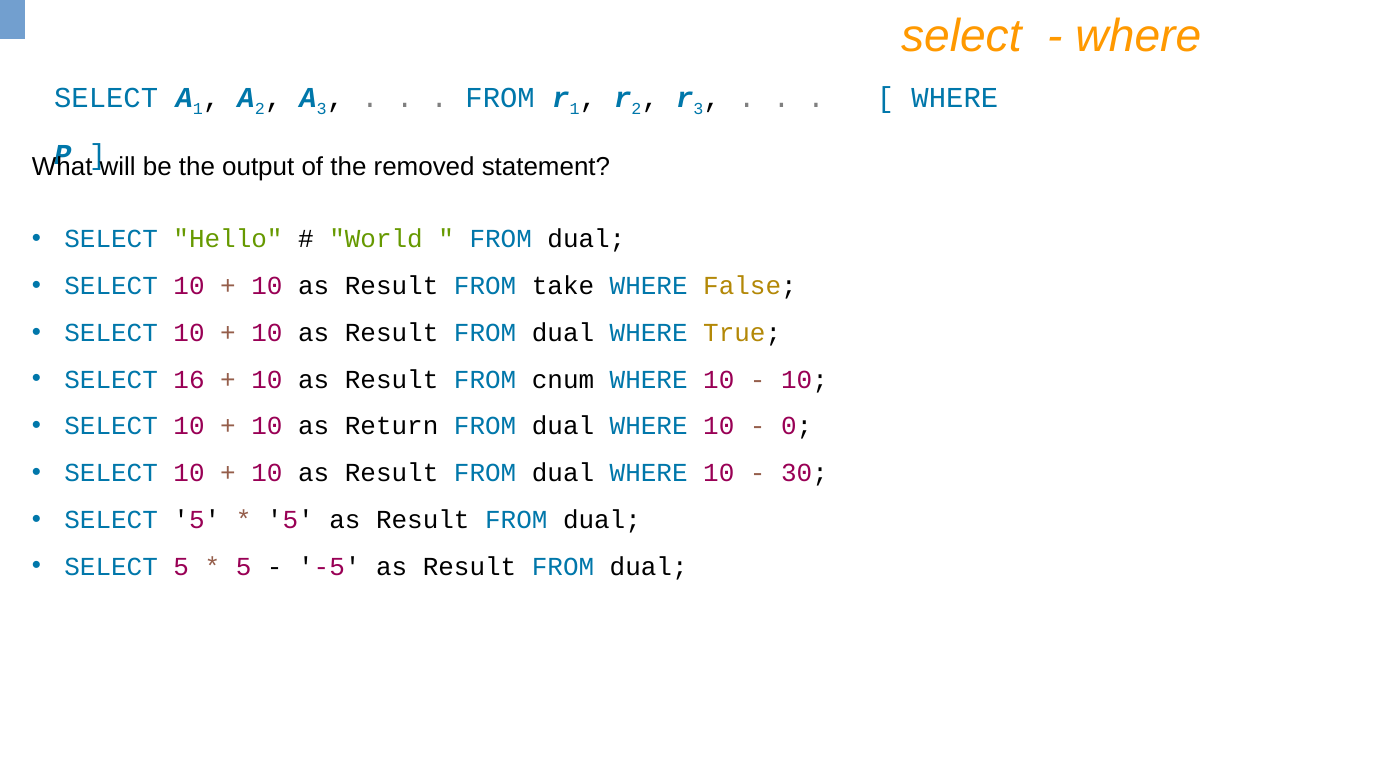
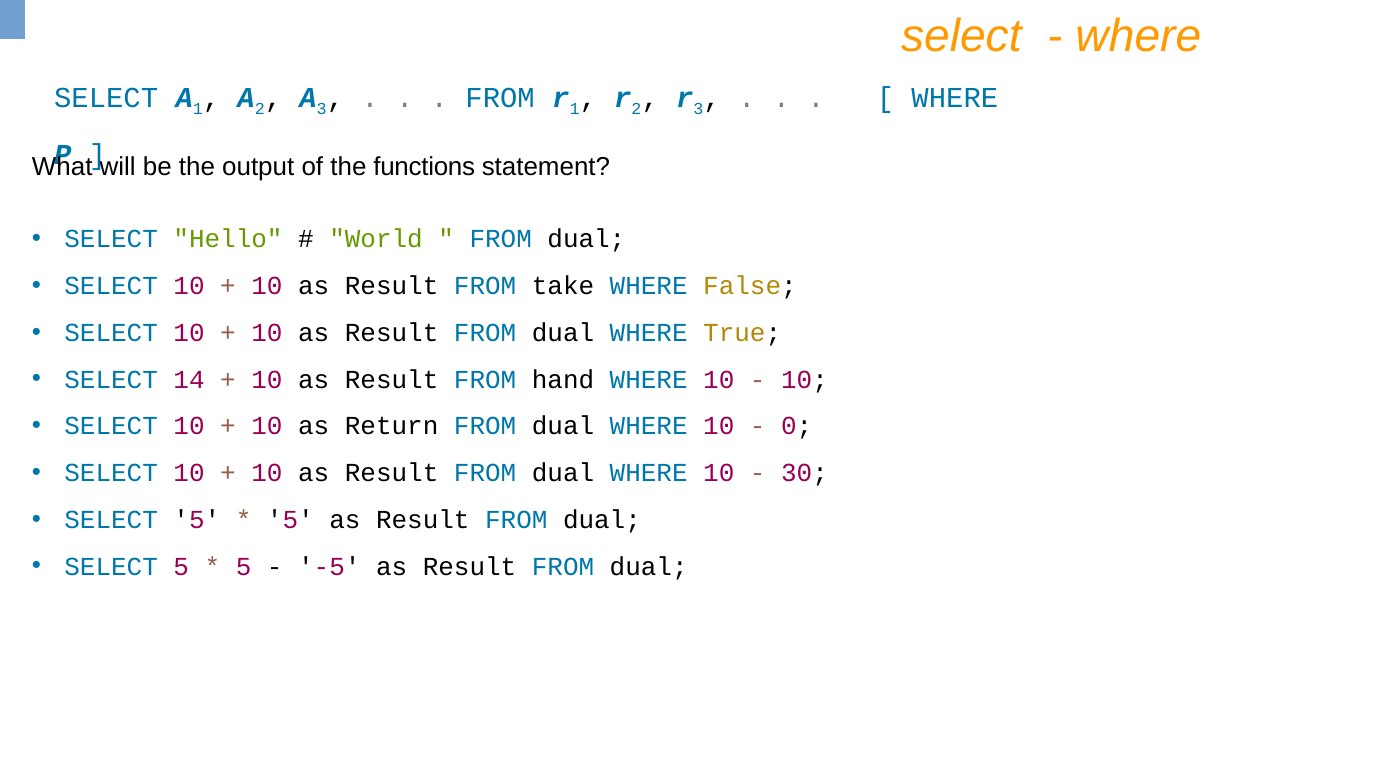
removed: removed -> functions
16: 16 -> 14
cnum: cnum -> hand
